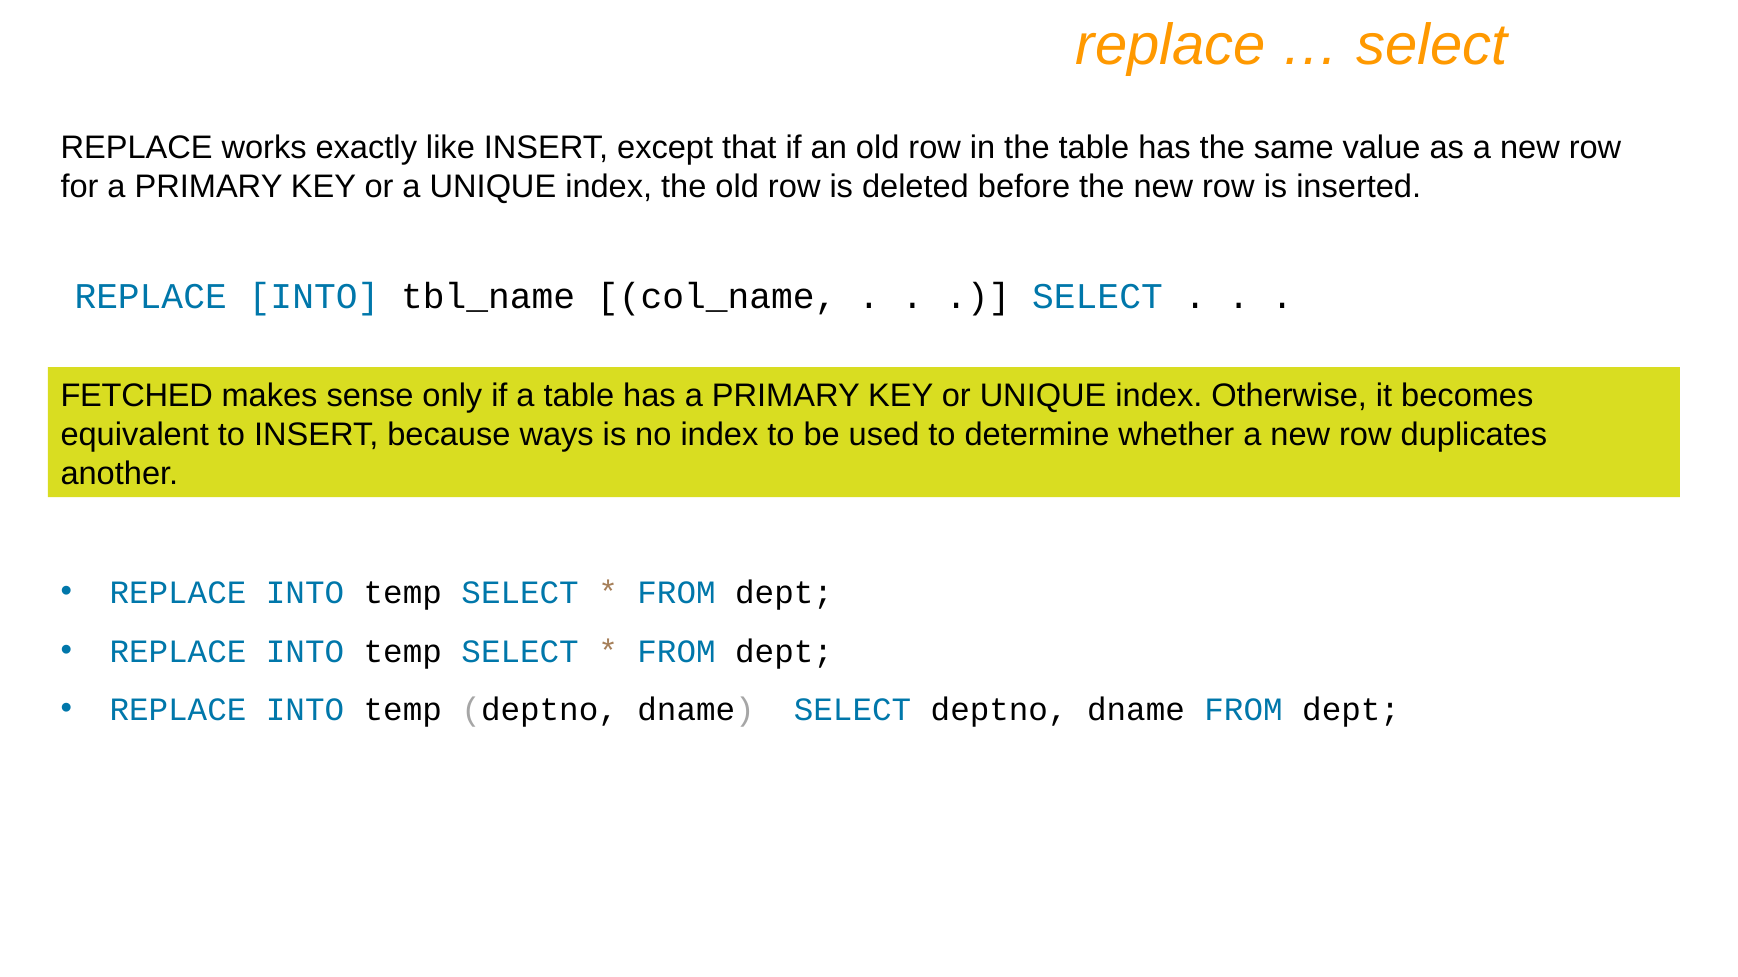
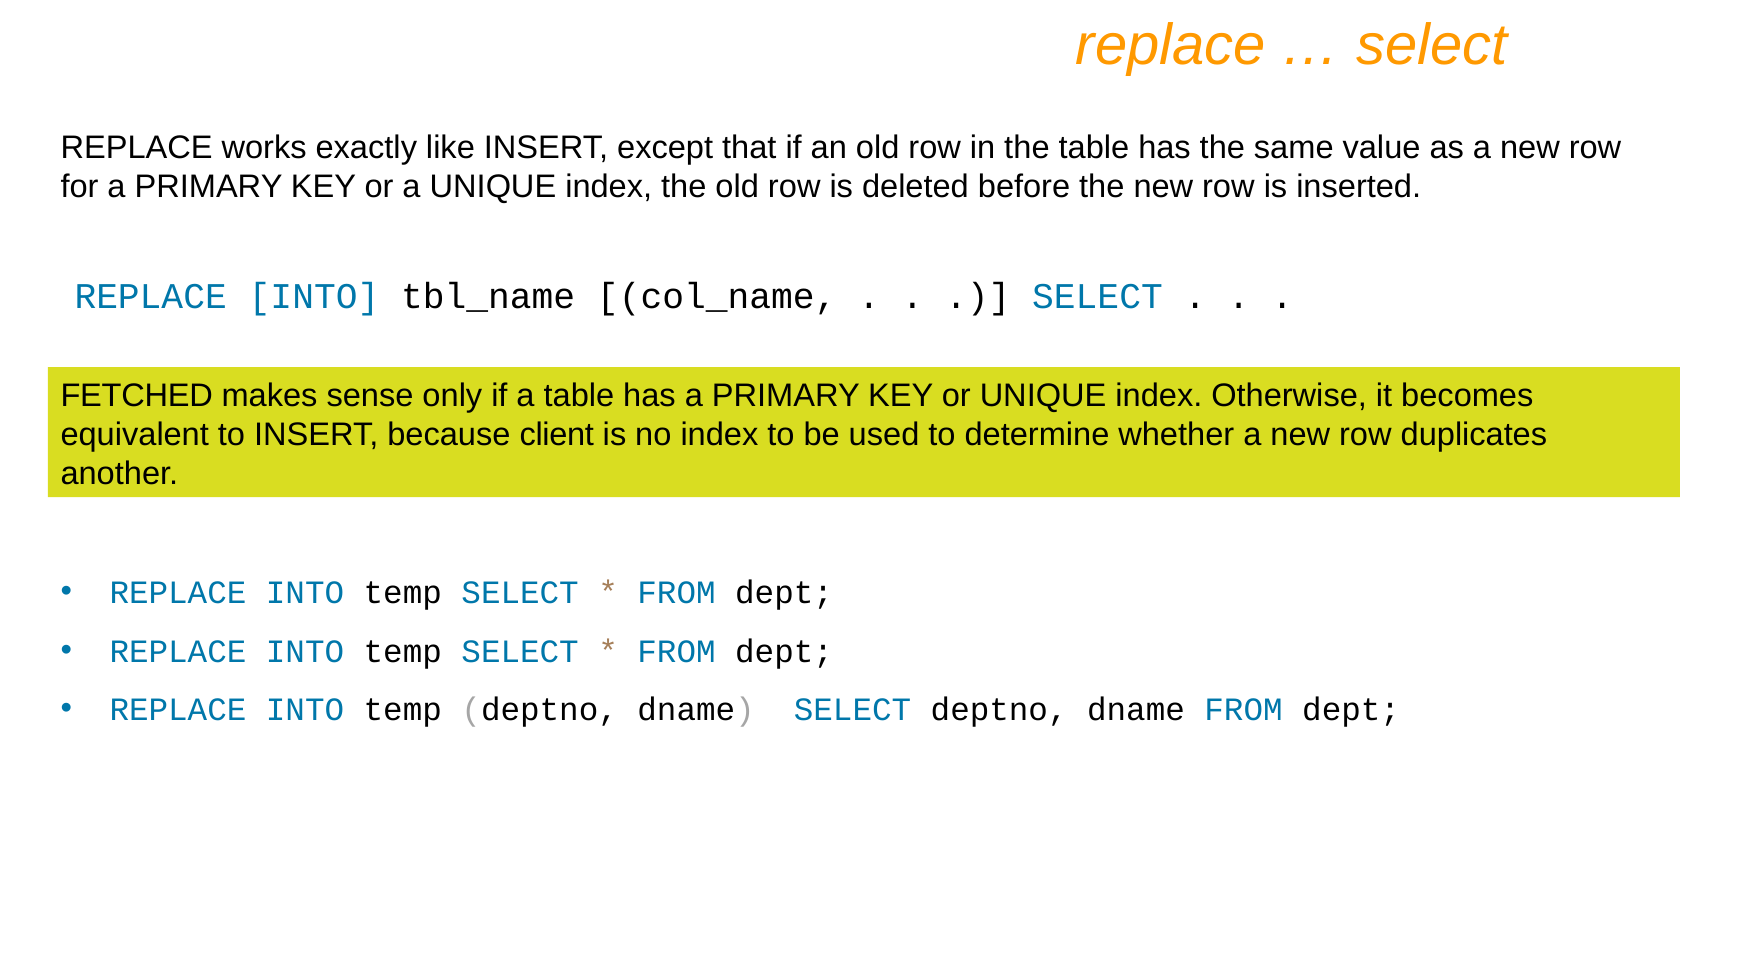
ways: ways -> client
